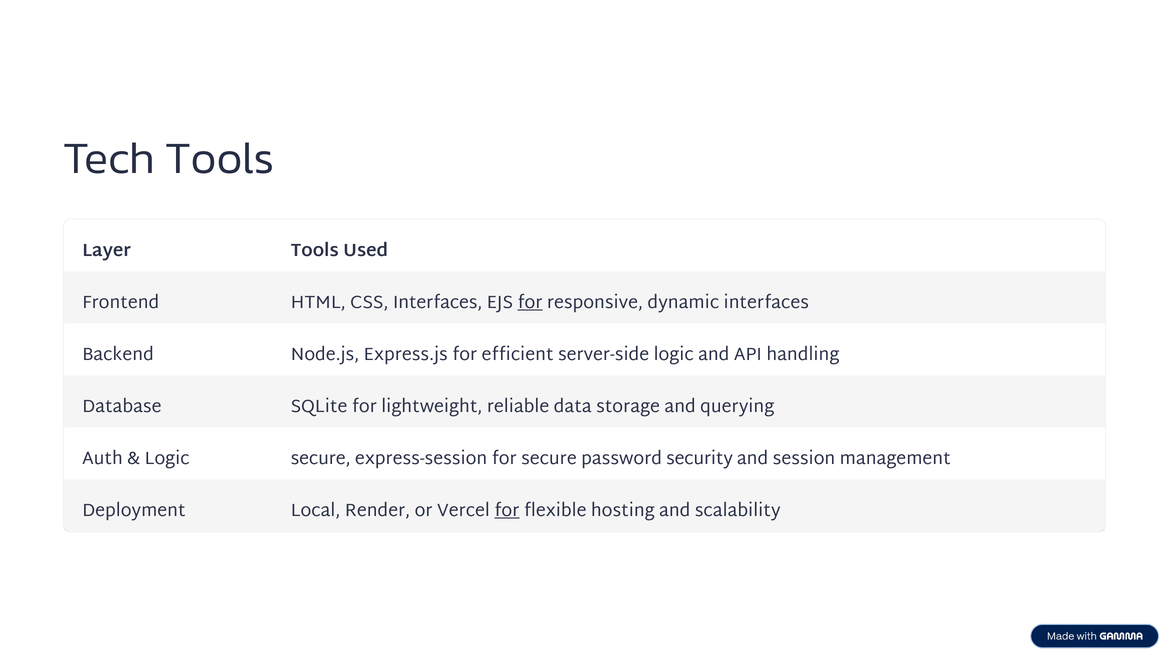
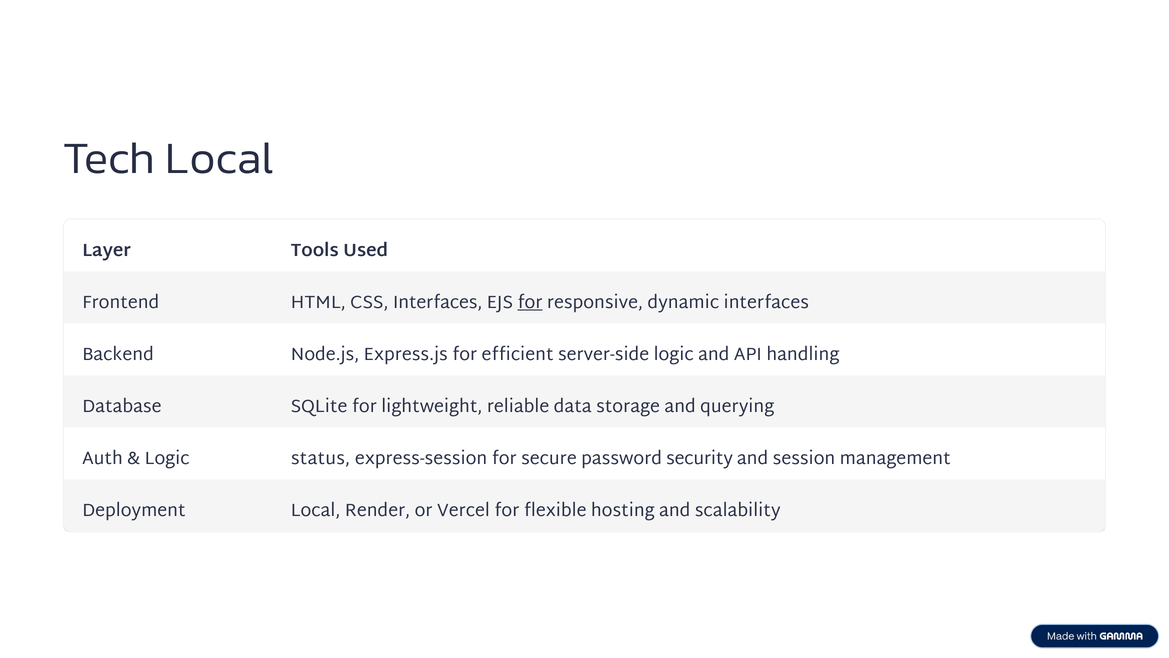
Tech Tools: Tools -> Local
Logic secure: secure -> status
for at (507, 510) underline: present -> none
